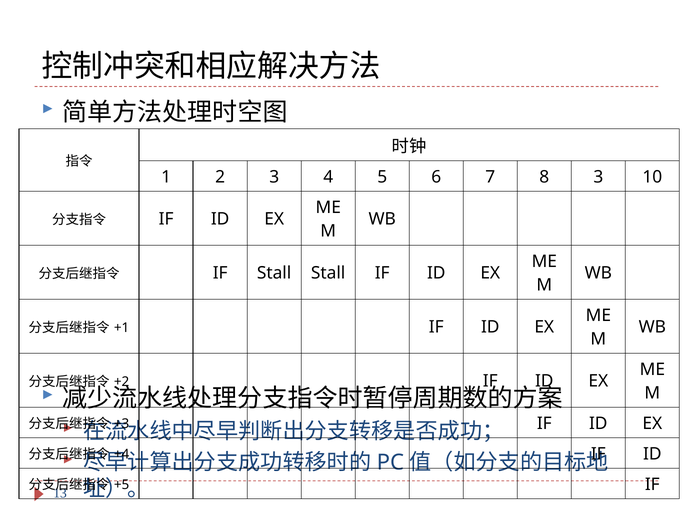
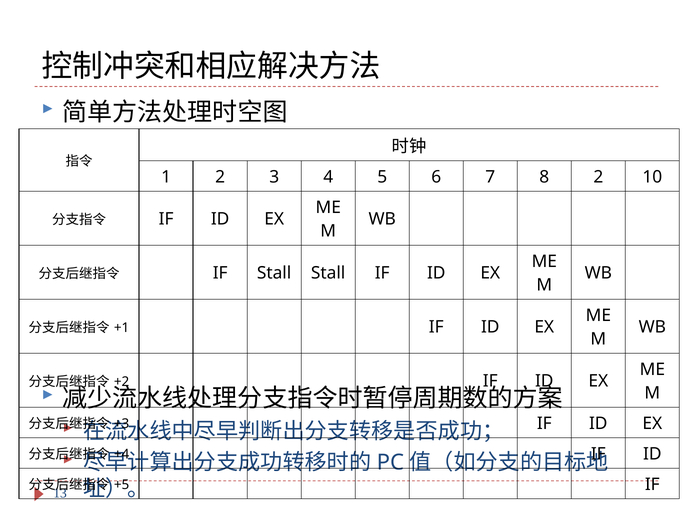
8 3: 3 -> 2
